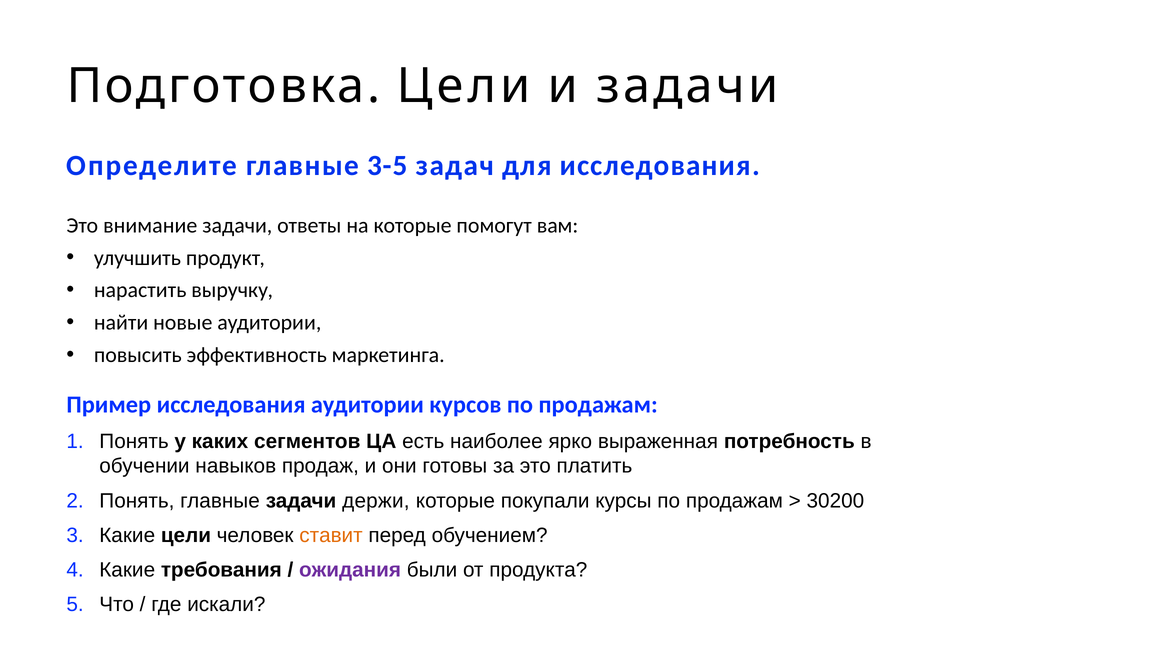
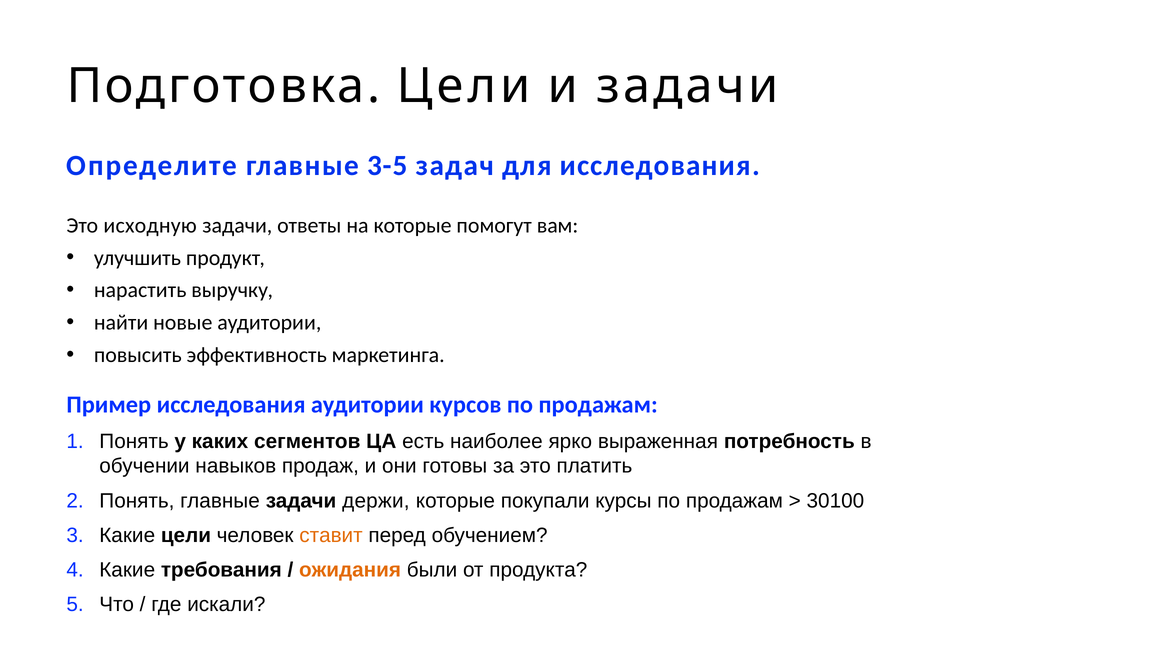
внимание: внимание -> исходную
30200: 30200 -> 30100
ожидания colour: purple -> orange
